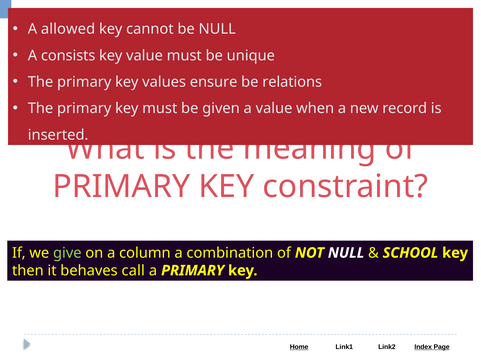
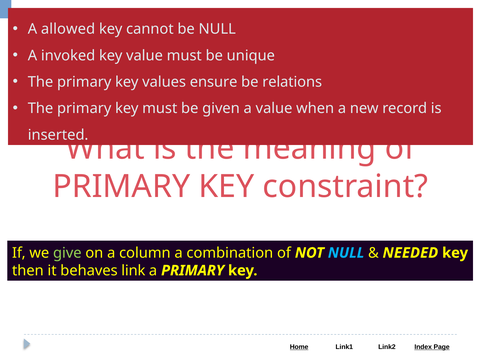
consists: consists -> invoked
NULL at (346, 253) colour: white -> light blue
SCHOOL: SCHOOL -> NEEDED
call: call -> link
